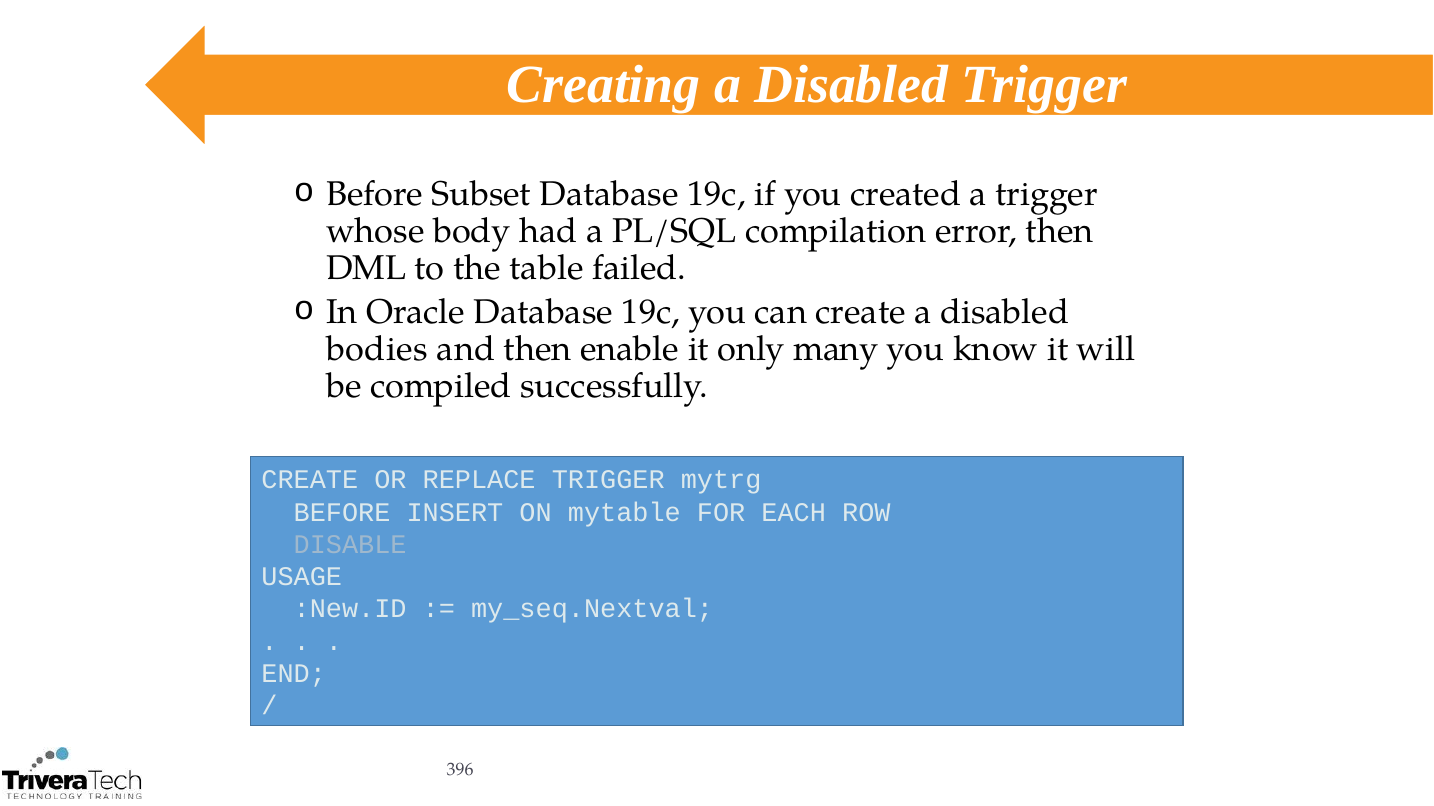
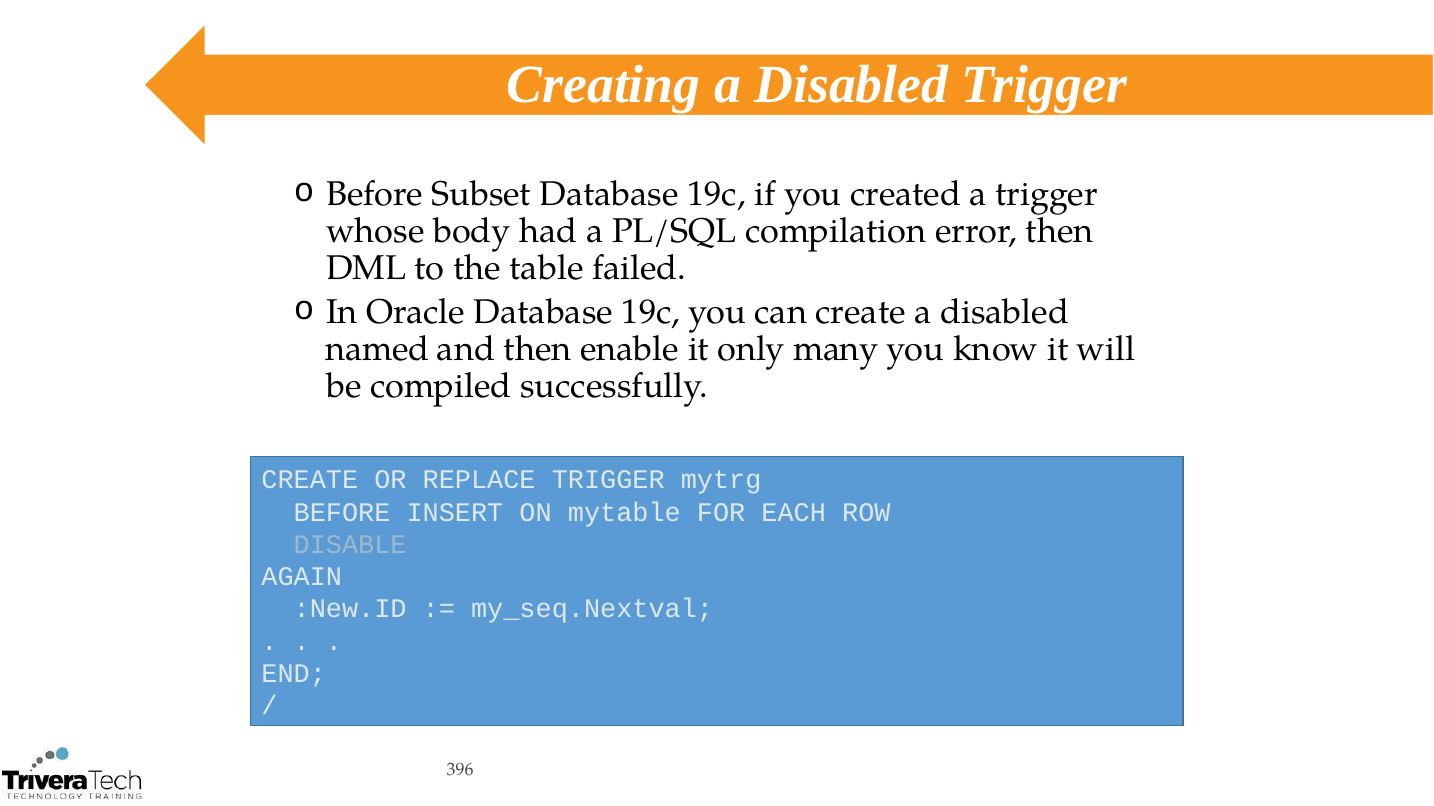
bodies: bodies -> named
USAGE: USAGE -> AGAIN
